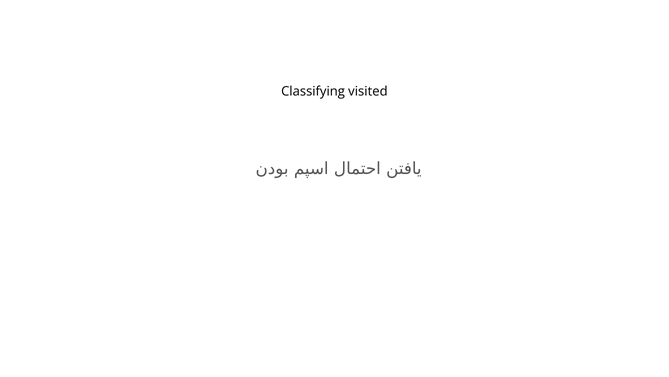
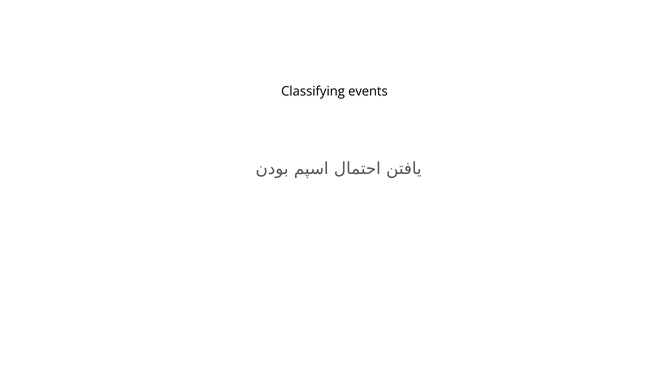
visited: visited -> events
